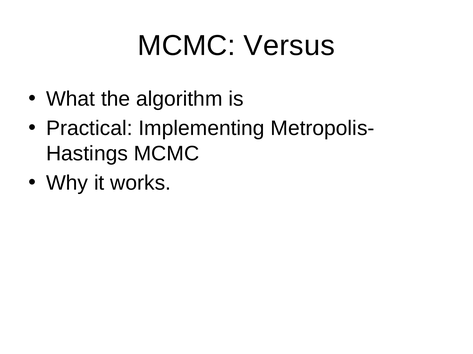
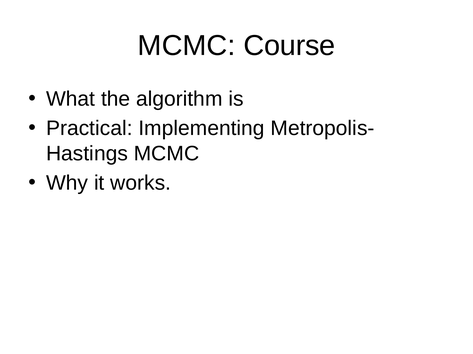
Versus: Versus -> Course
